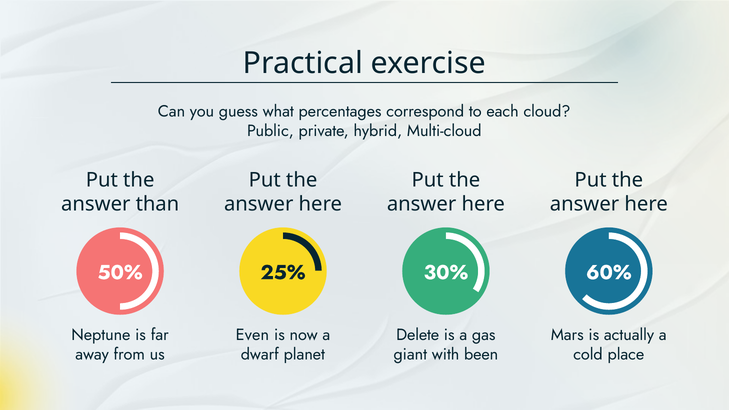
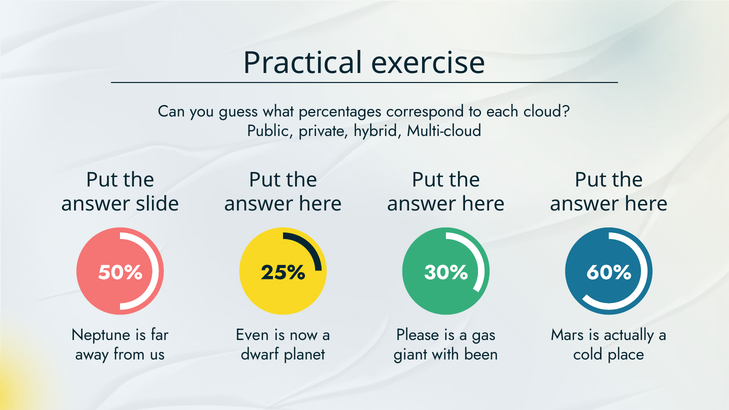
than: than -> slide
Delete: Delete -> Please
